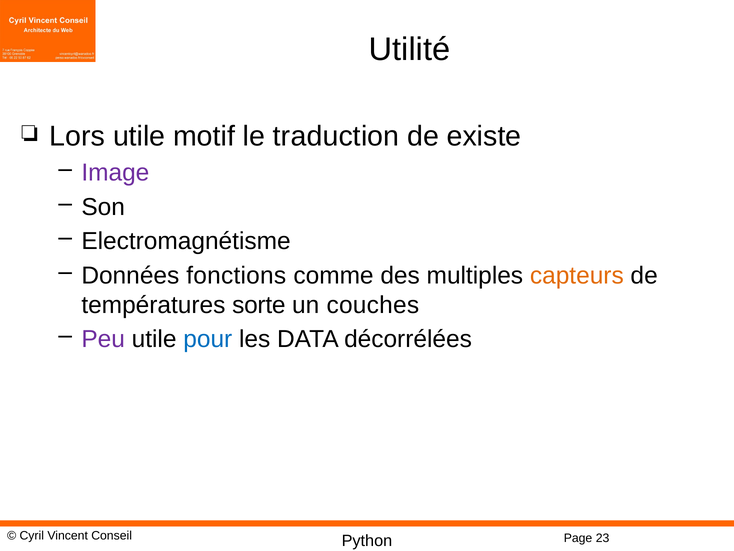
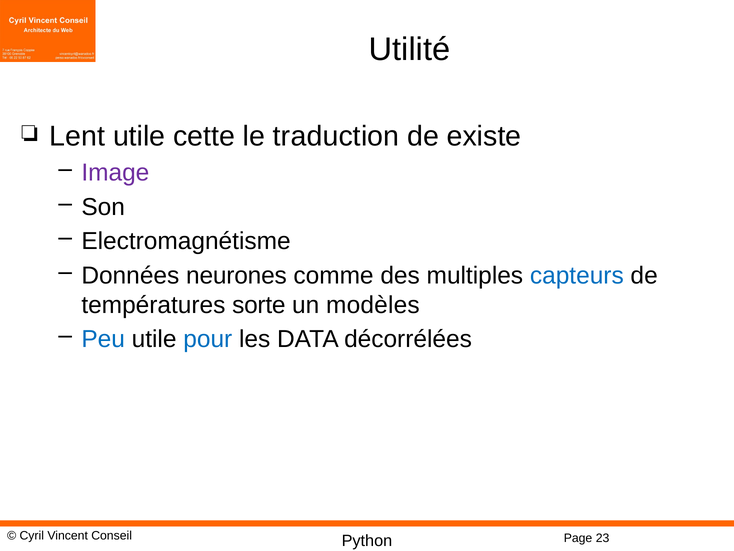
Lors: Lors -> Lent
motif: motif -> cette
fonctions: fonctions -> neurones
capteurs colour: orange -> blue
couches: couches -> modèles
Peu colour: purple -> blue
